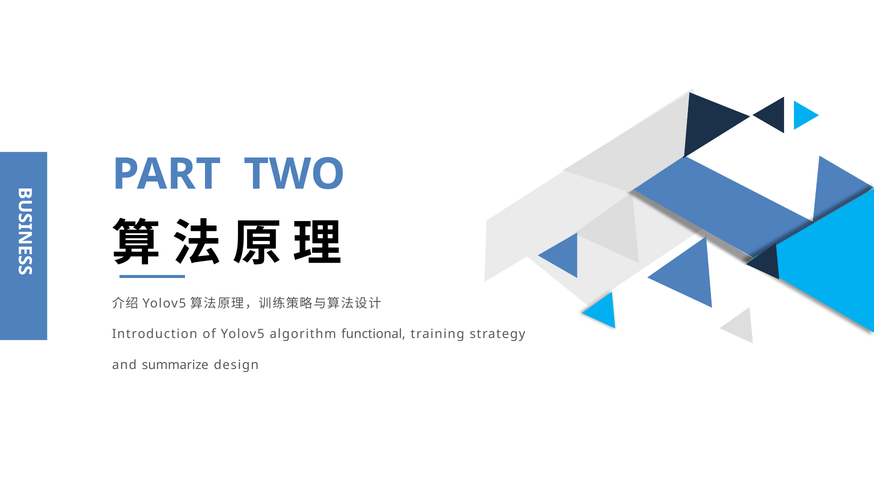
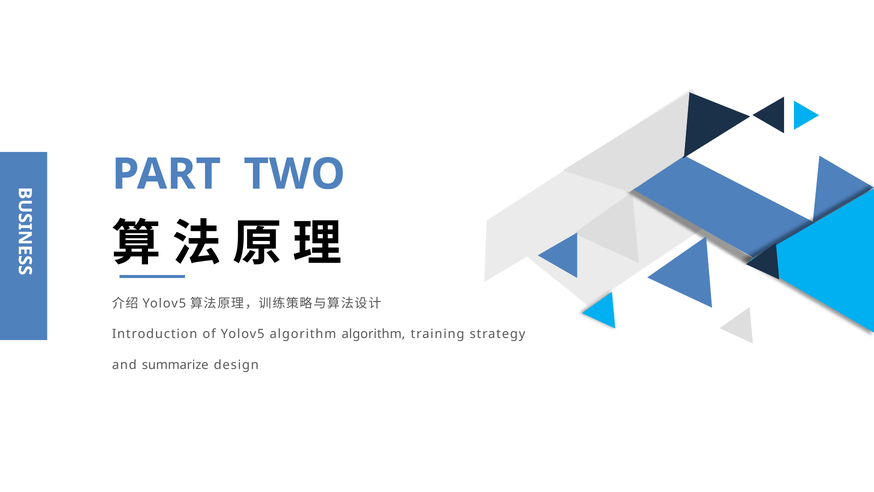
algorithm functional: functional -> algorithm
